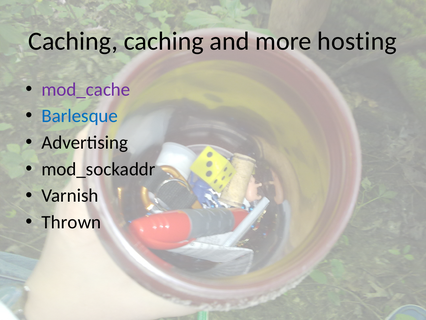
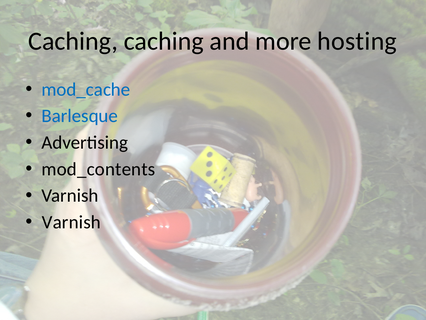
mod_cache colour: purple -> blue
mod_sockaddr: mod_sockaddr -> mod_contents
Thrown at (71, 222): Thrown -> Varnish
